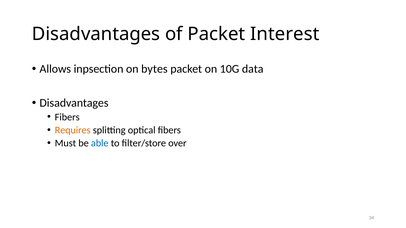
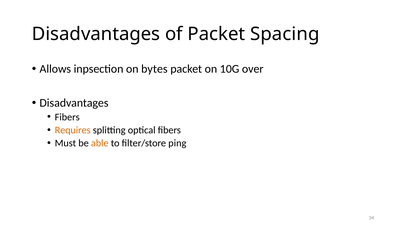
Interest: Interest -> Spacing
data: data -> over
able colour: blue -> orange
over: over -> ping
